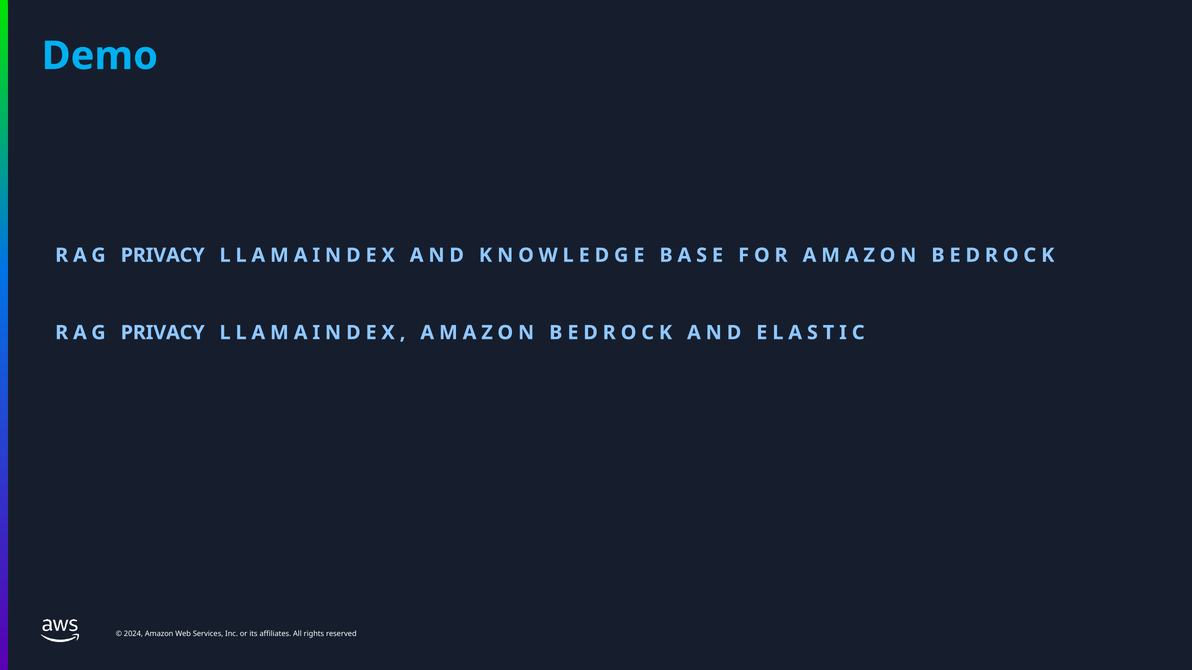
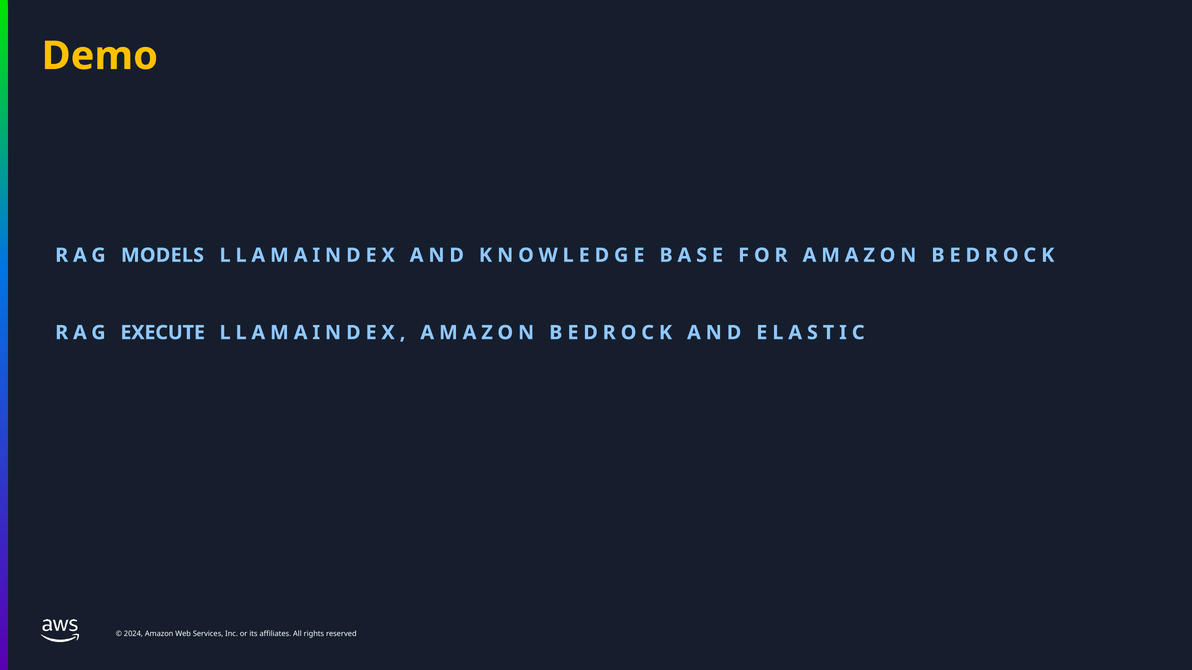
Demo colour: light blue -> yellow
PRIVACY at (163, 255): PRIVACY -> MODELS
PRIVACY at (163, 333): PRIVACY -> EXECUTE
